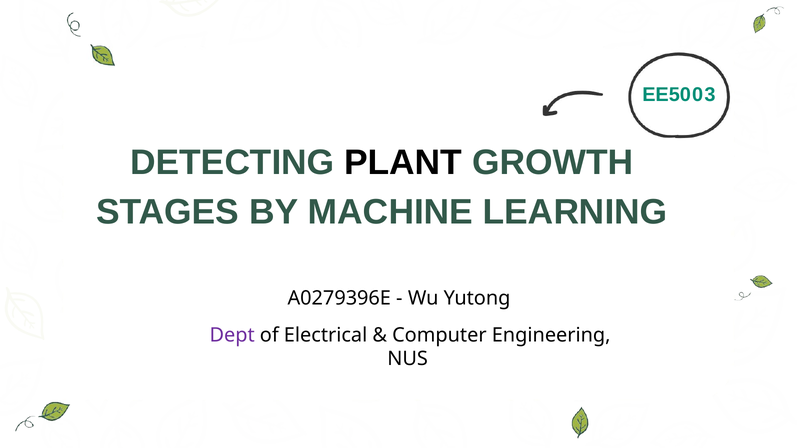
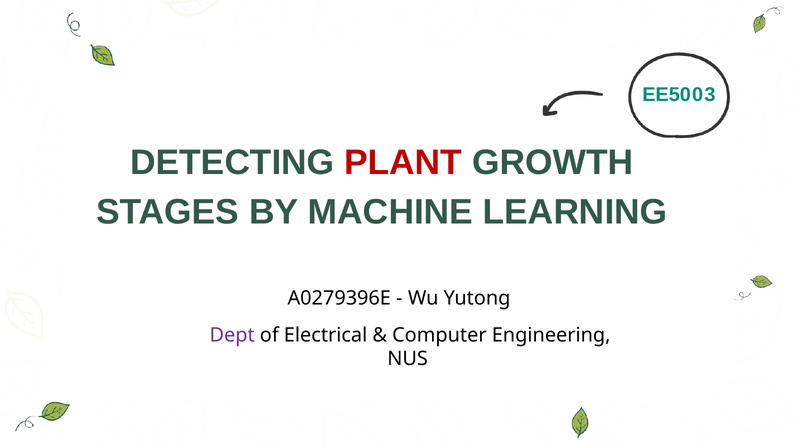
PLANT colour: black -> red
